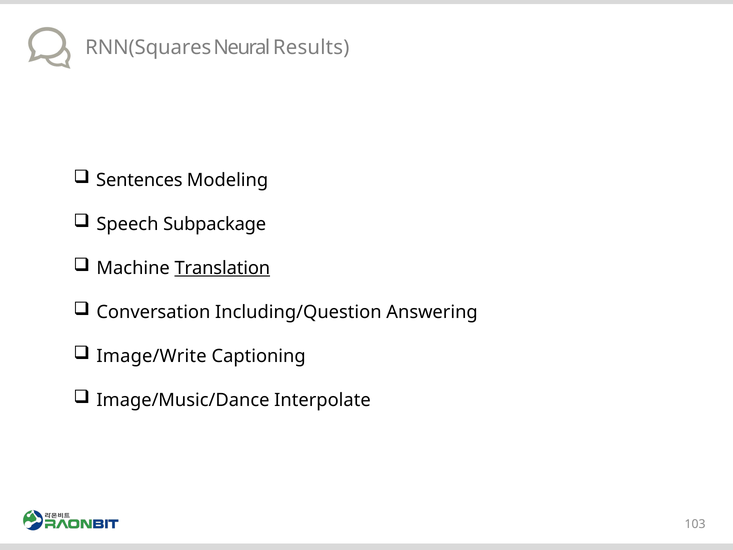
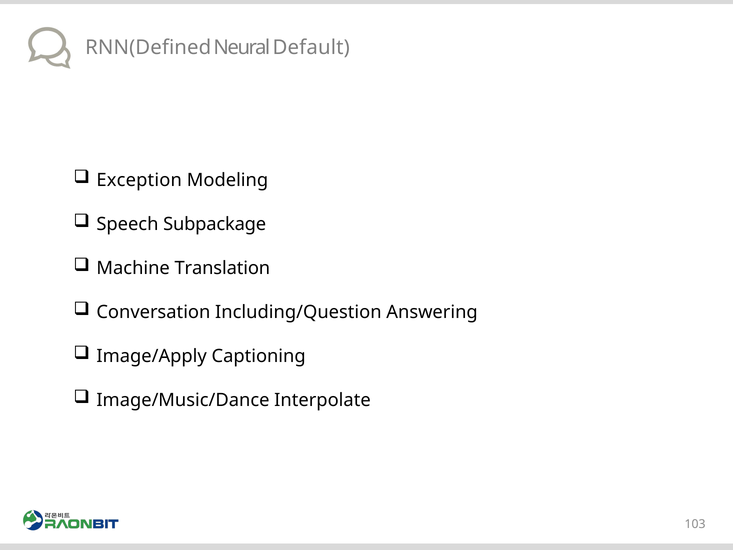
RNN(Squares: RNN(Squares -> RNN(Defined
Results: Results -> Default
Sentences: Sentences -> Exception
Translation underline: present -> none
Image/Write: Image/Write -> Image/Apply
